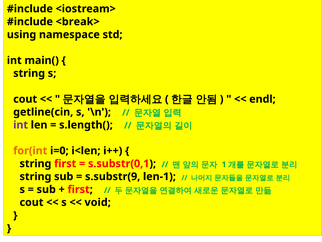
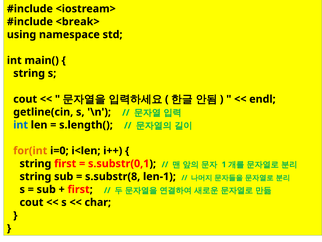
int at (21, 125) colour: purple -> blue
s.substr(9: s.substr(9 -> s.substr(8
void: void -> char
